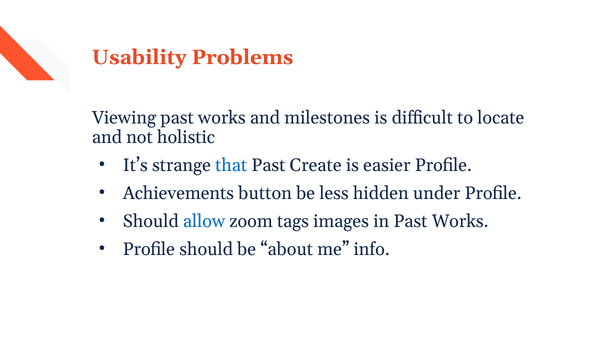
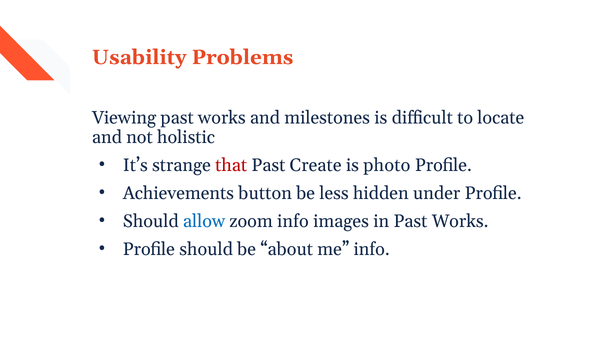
that colour: blue -> red
easier: easier -> photo
zoom tags: tags -> info
